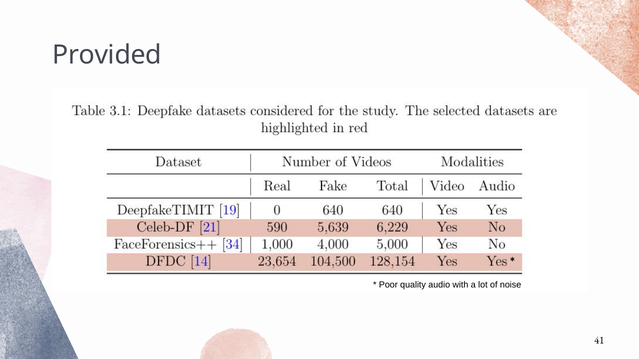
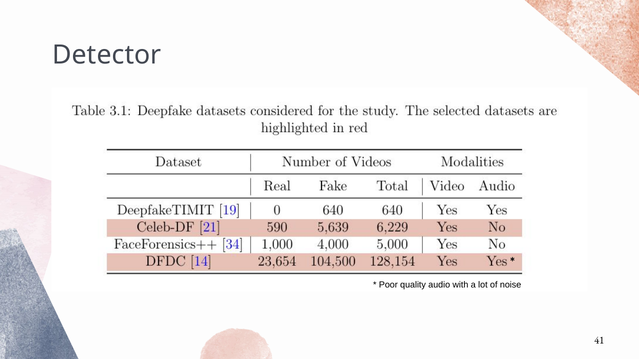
Provided: Provided -> Detector
